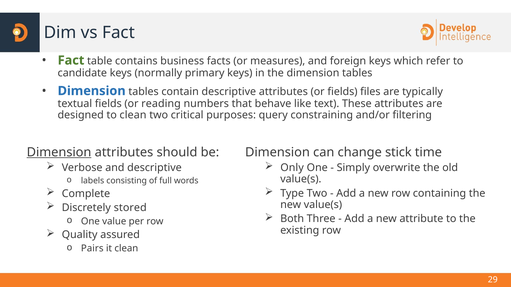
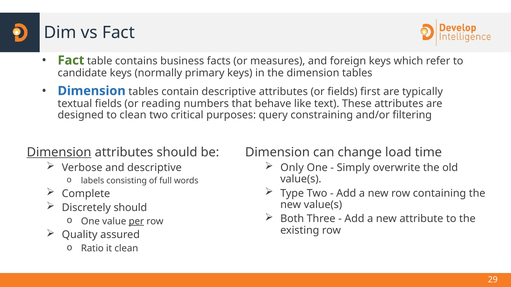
files: files -> first
stick: stick -> load
Discretely stored: stored -> should
per underline: none -> present
Pairs: Pairs -> Ratio
